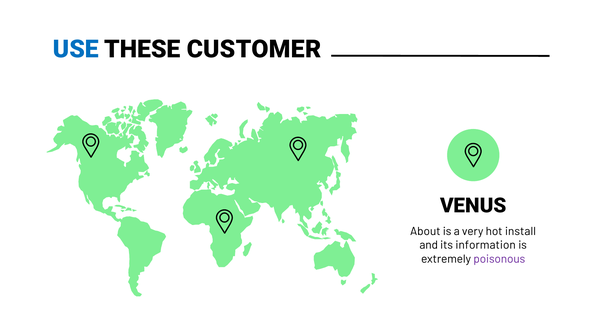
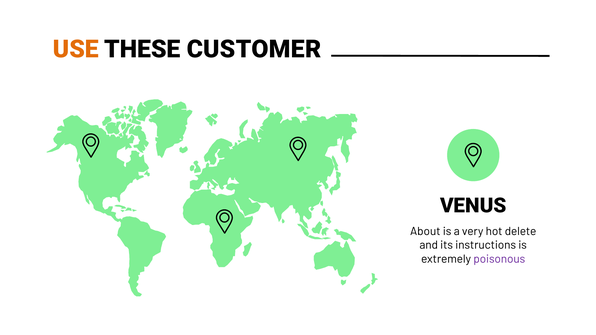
USE colour: blue -> orange
install: install -> delete
information: information -> instructions
